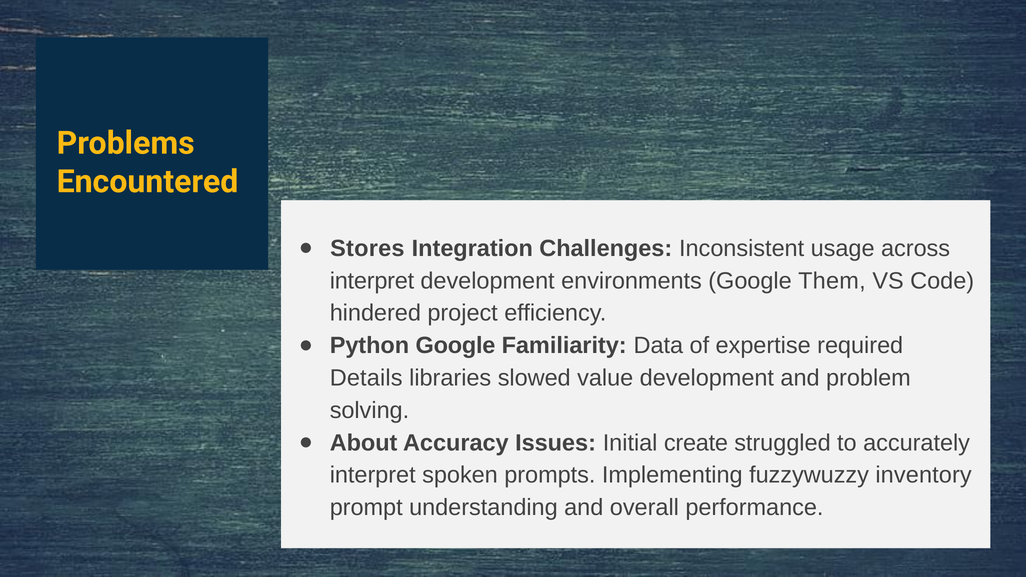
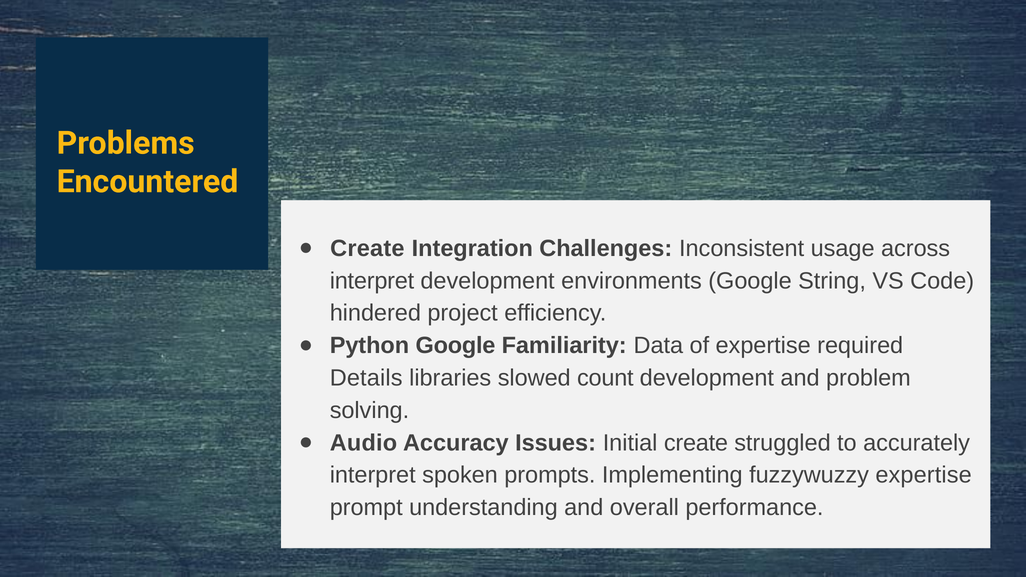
Stores at (367, 248): Stores -> Create
Them: Them -> String
value: value -> count
About: About -> Audio
fuzzywuzzy inventory: inventory -> expertise
